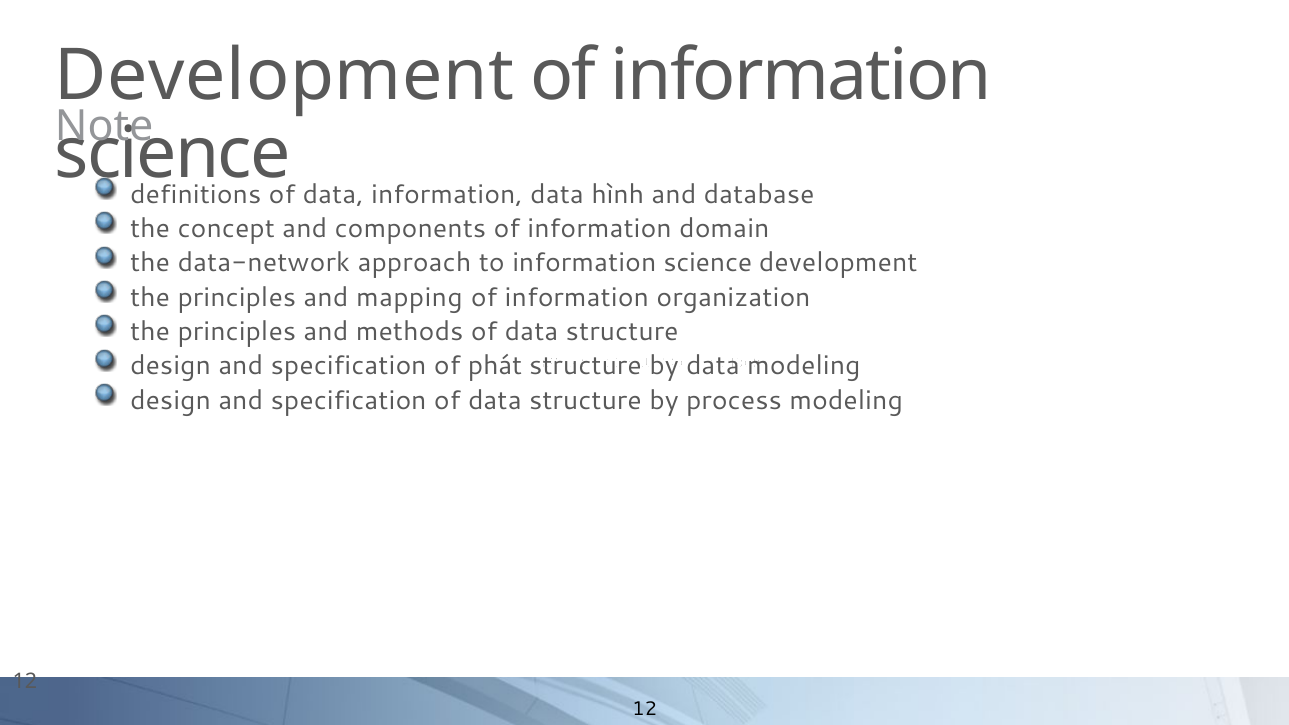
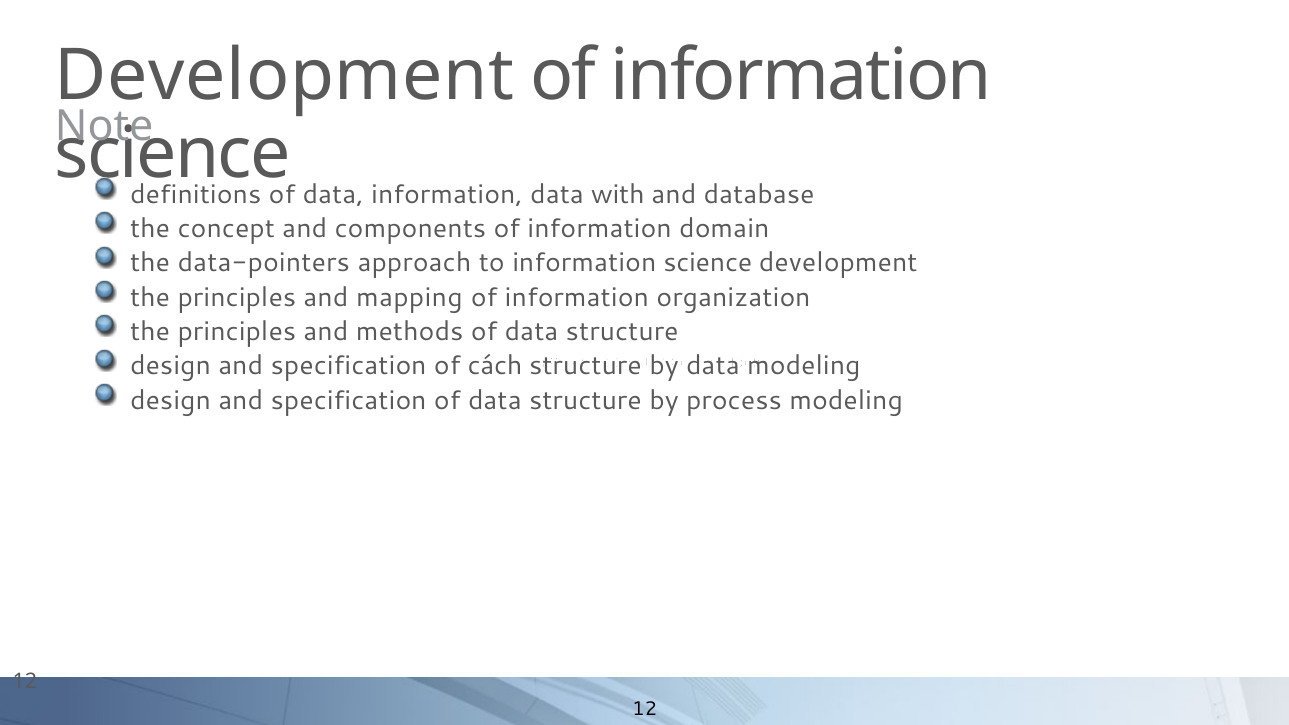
hình: hình -> with
data-network: data-network -> data-pointers
phát: phát -> cách
